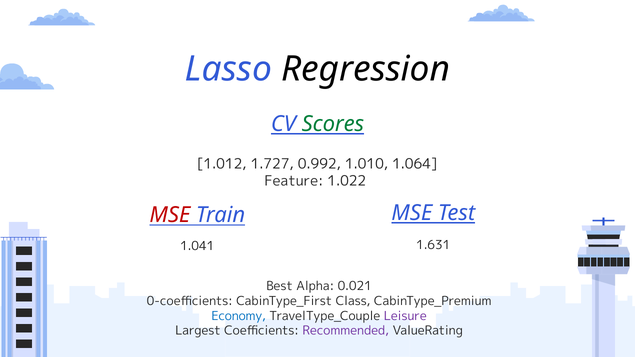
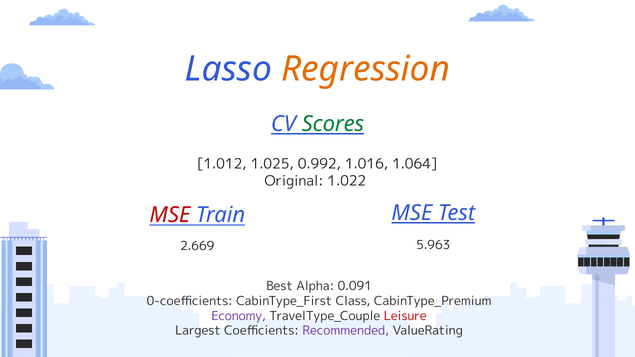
Regression colour: black -> orange
1.727: 1.727 -> 1.025
1.010: 1.010 -> 1.016
Feature: Feature -> Original
1.631: 1.631 -> 5.963
1.041: 1.041 -> 2.669
0.021: 0.021 -> 0.091
Economy colour: blue -> purple
Leisure colour: purple -> red
